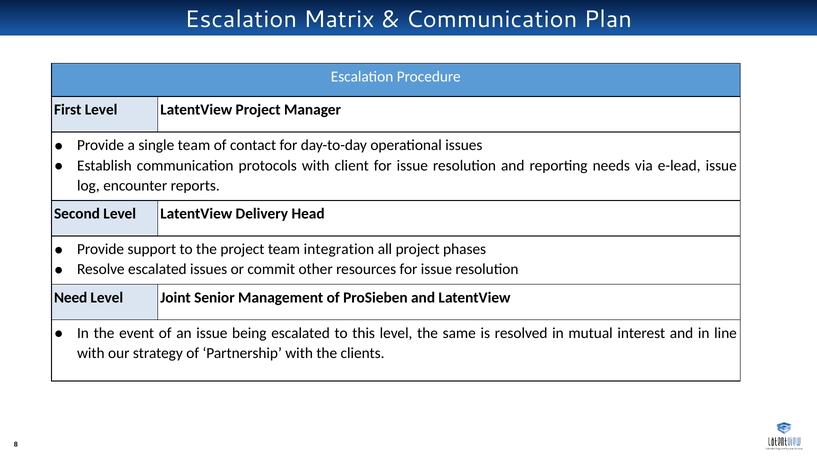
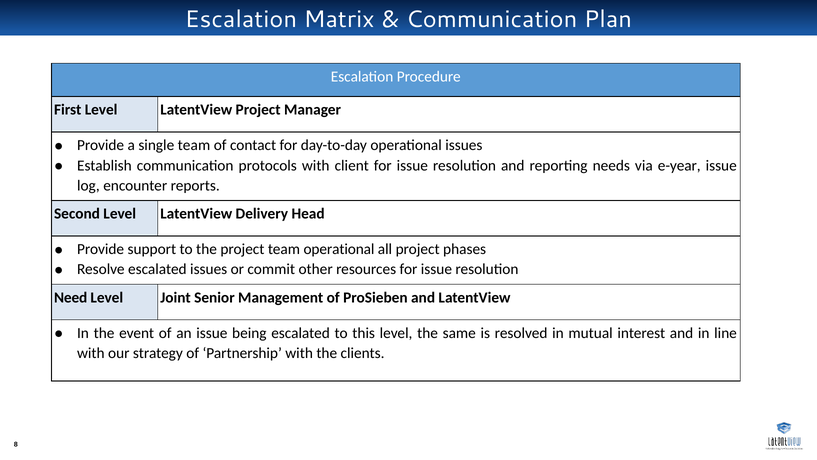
e-lead: e-lead -> e-year
team integration: integration -> operational
